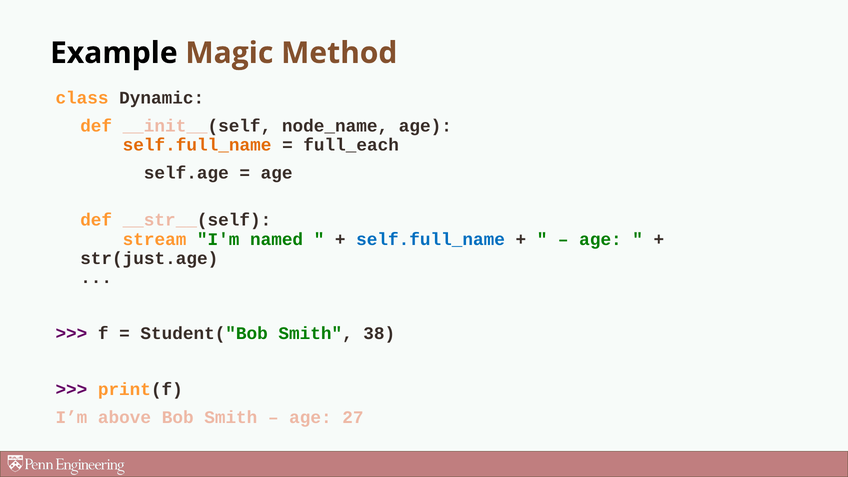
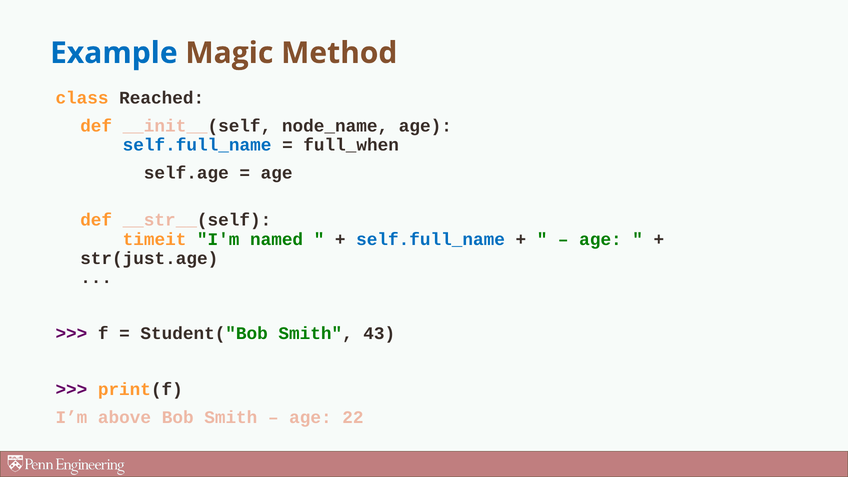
Example colour: black -> blue
Dynamic: Dynamic -> Reached
self.full_name at (197, 145) colour: orange -> blue
full_each: full_each -> full_when
stream: stream -> timeit
38: 38 -> 43
27: 27 -> 22
